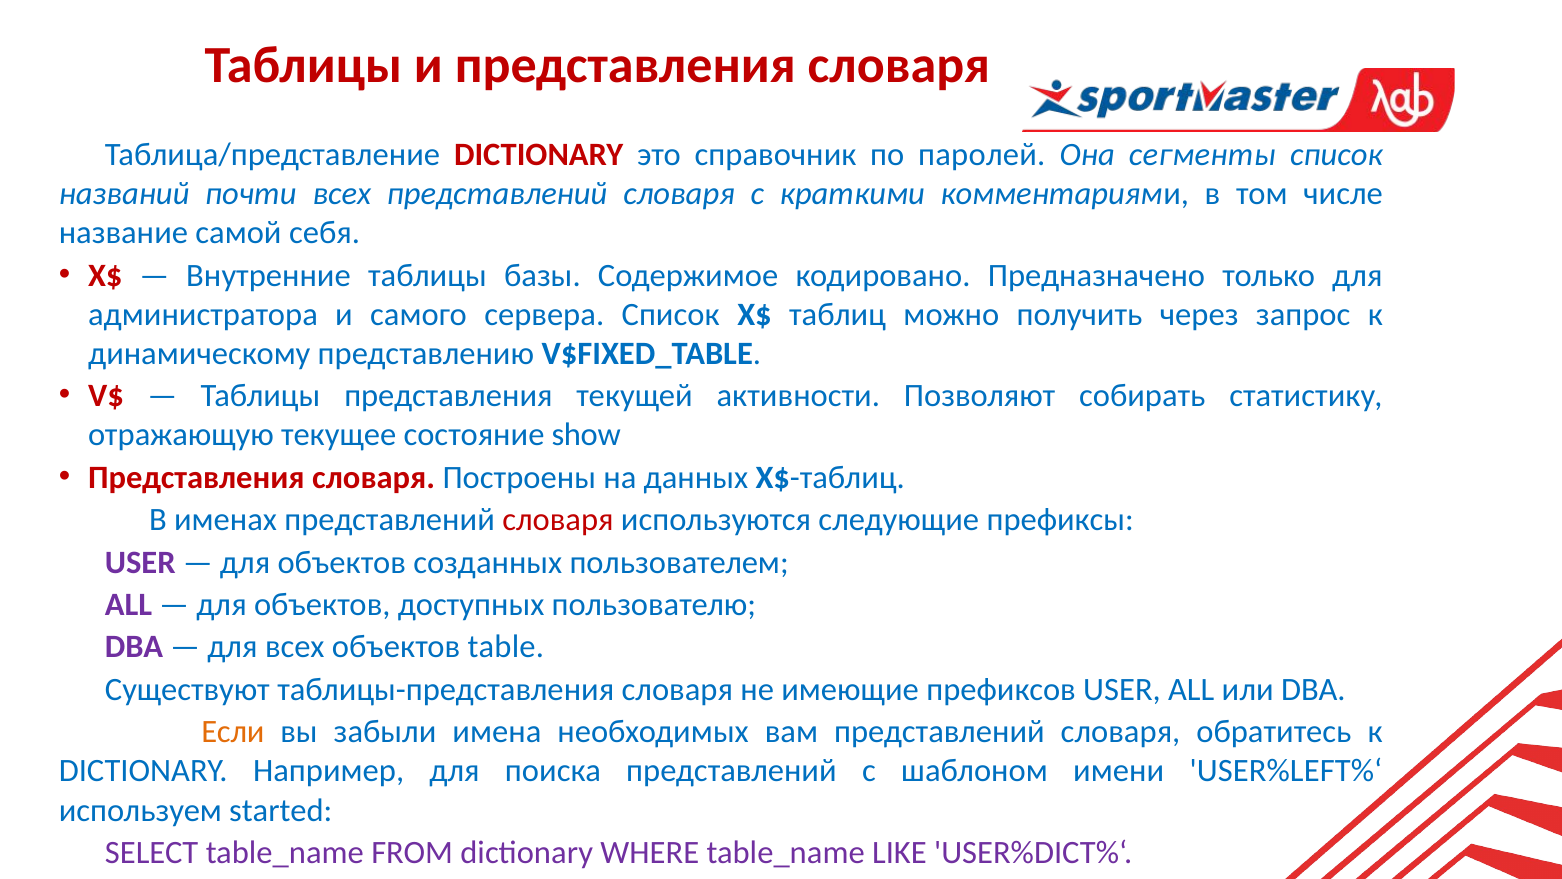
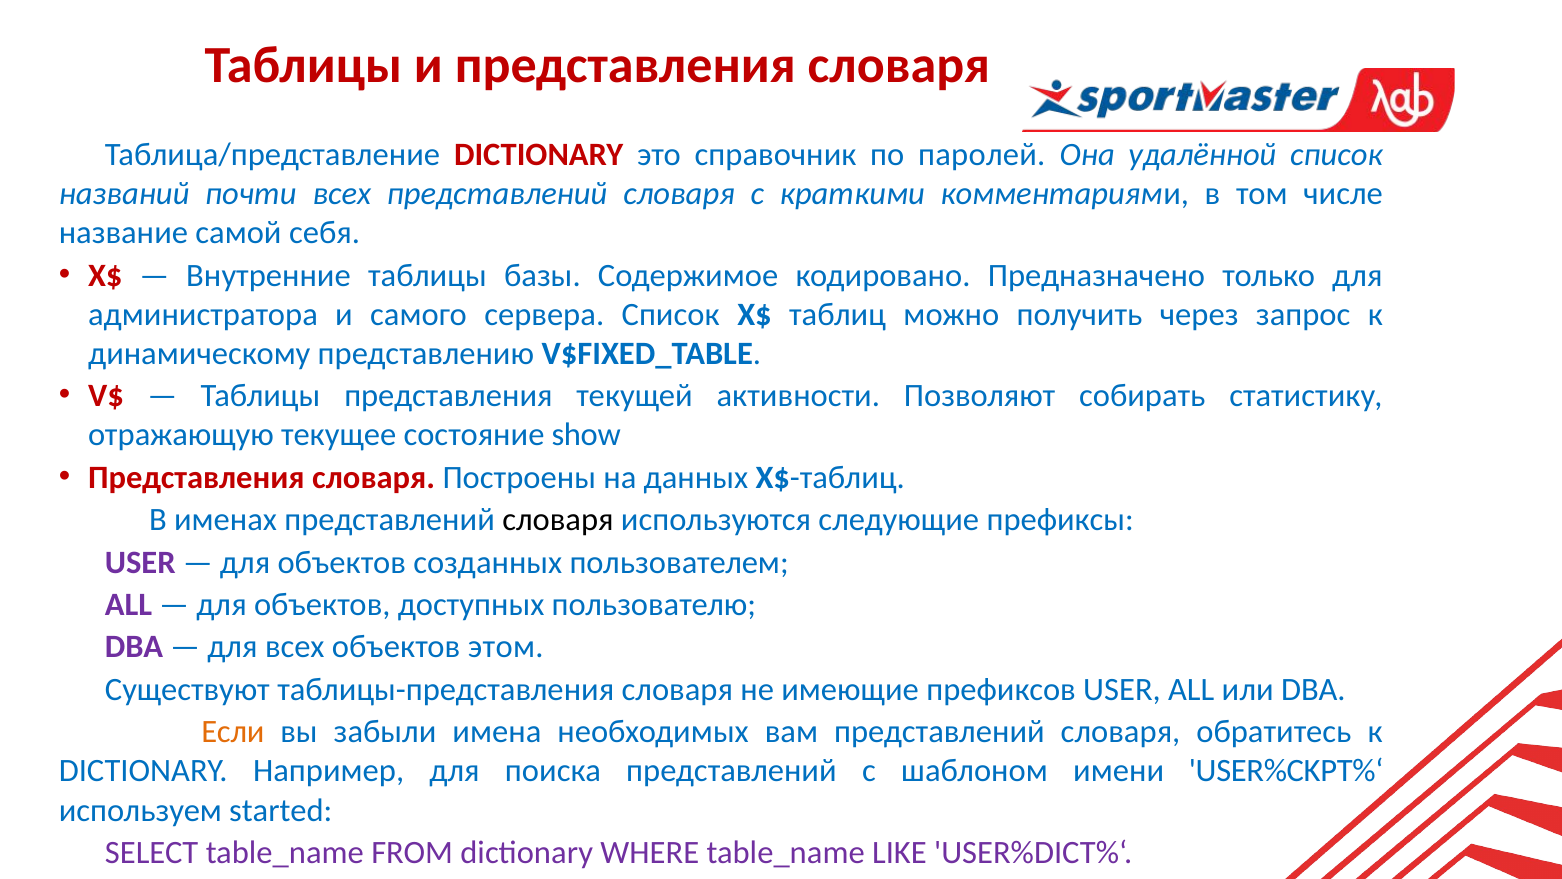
сегменты: сегменты -> удалённой
словаря at (558, 520) colour: red -> black
table: table -> этом
USER%LEFT%‘: USER%LEFT%‘ -> USER%CKPT%‘
